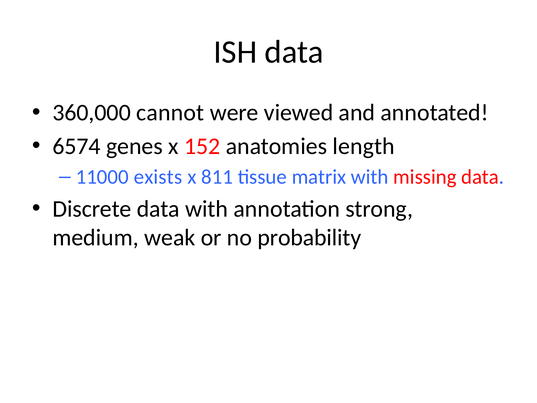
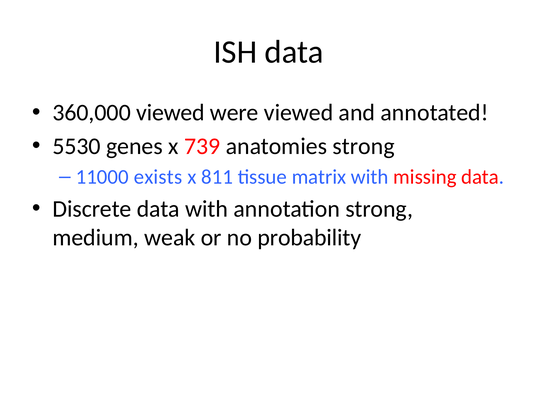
360,000 cannot: cannot -> viewed
6574: 6574 -> 5530
152: 152 -> 739
anatomies length: length -> strong
